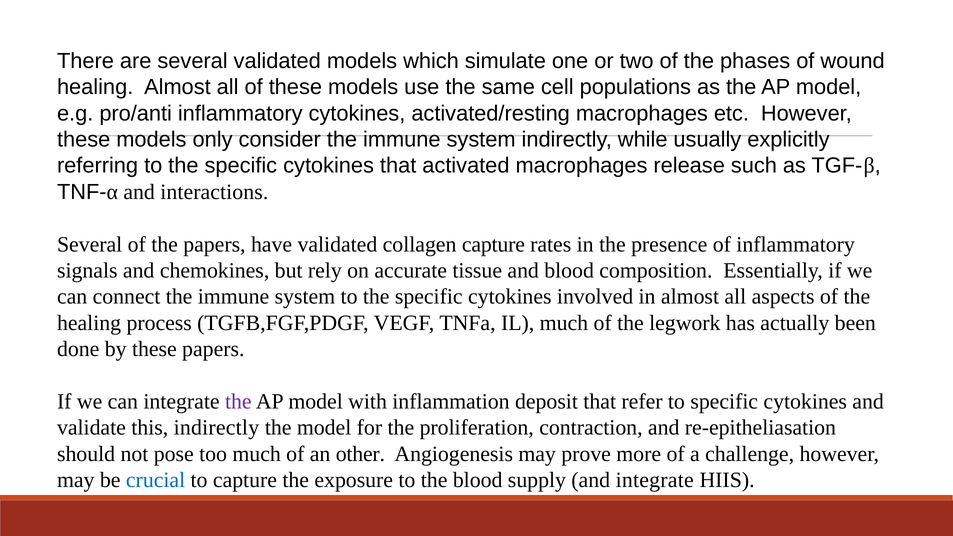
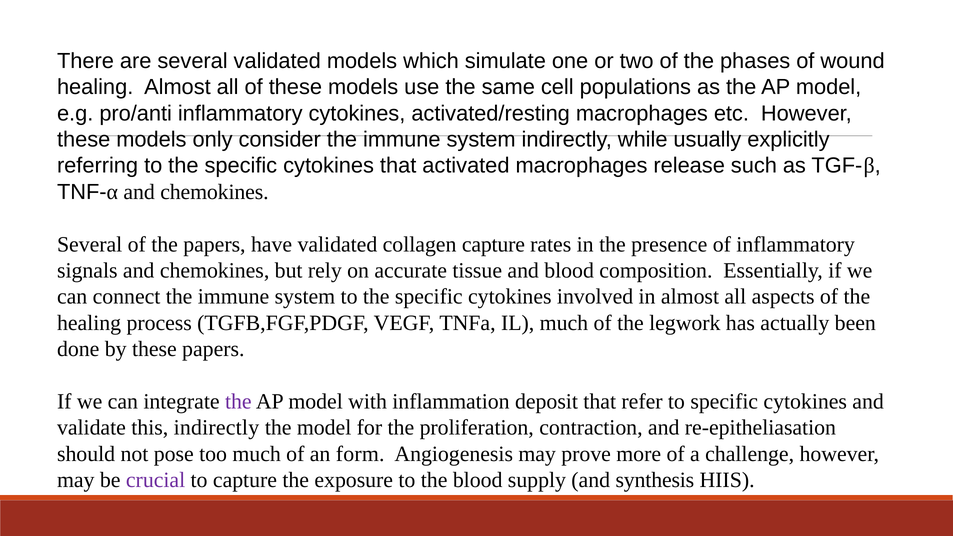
TNF-α and interactions: interactions -> chemokines
other: other -> form
crucial colour: blue -> purple
and integrate: integrate -> synthesis
